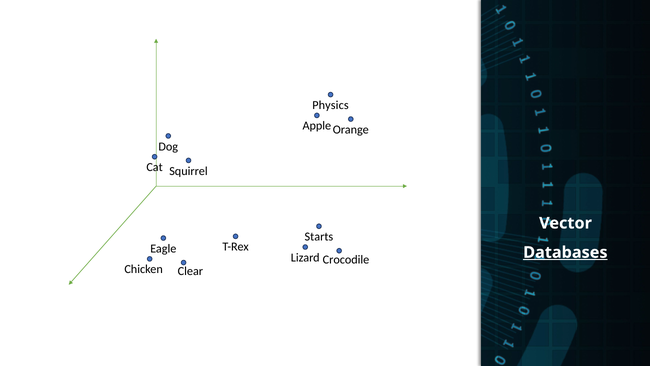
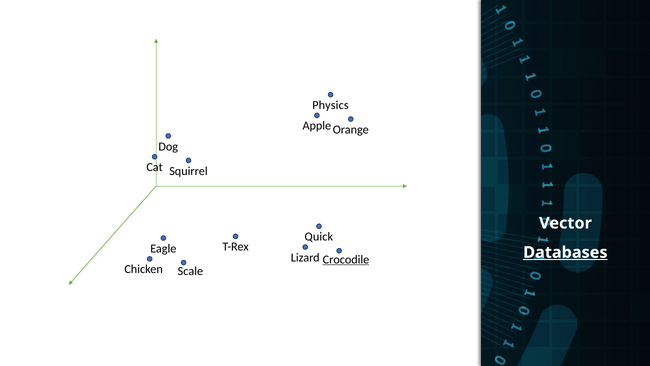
Starts: Starts -> Quick
Crocodile underline: none -> present
Clear: Clear -> Scale
